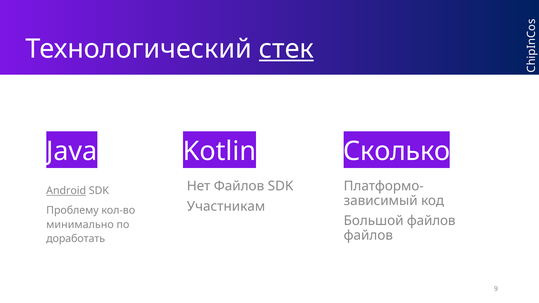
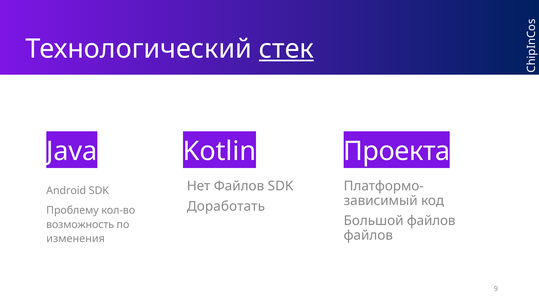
Сколько: Сколько -> Проекта
Android underline: present -> none
Участникам: Участникам -> Доработать
минимально: минимально -> возможность
доработать: доработать -> изменения
